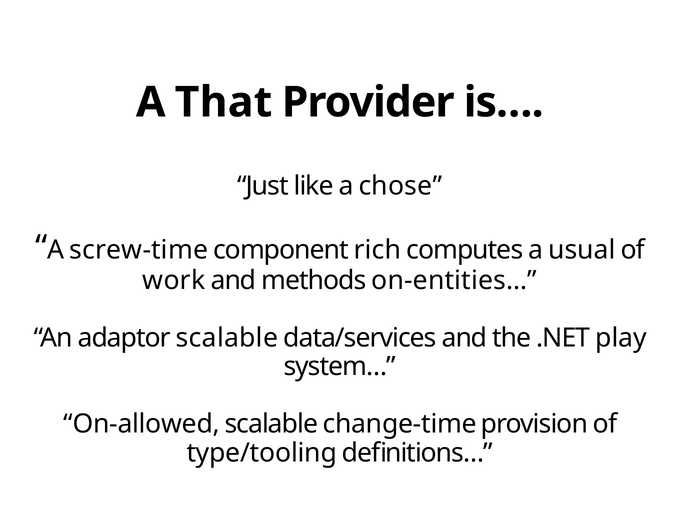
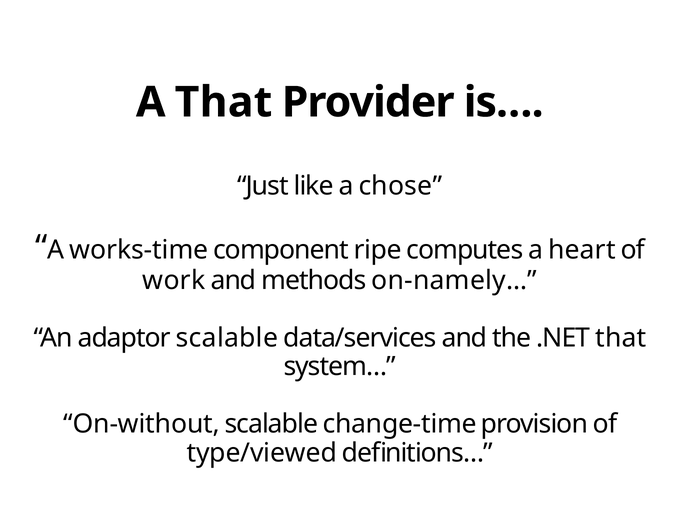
screw-time: screw-time -> works-time
rich: rich -> ripe
usual: usual -> heart
on-entities…: on-entities… -> on-namely…
.NET play: play -> that
On-allowed: On-allowed -> On-without
type/tooling: type/tooling -> type/viewed
